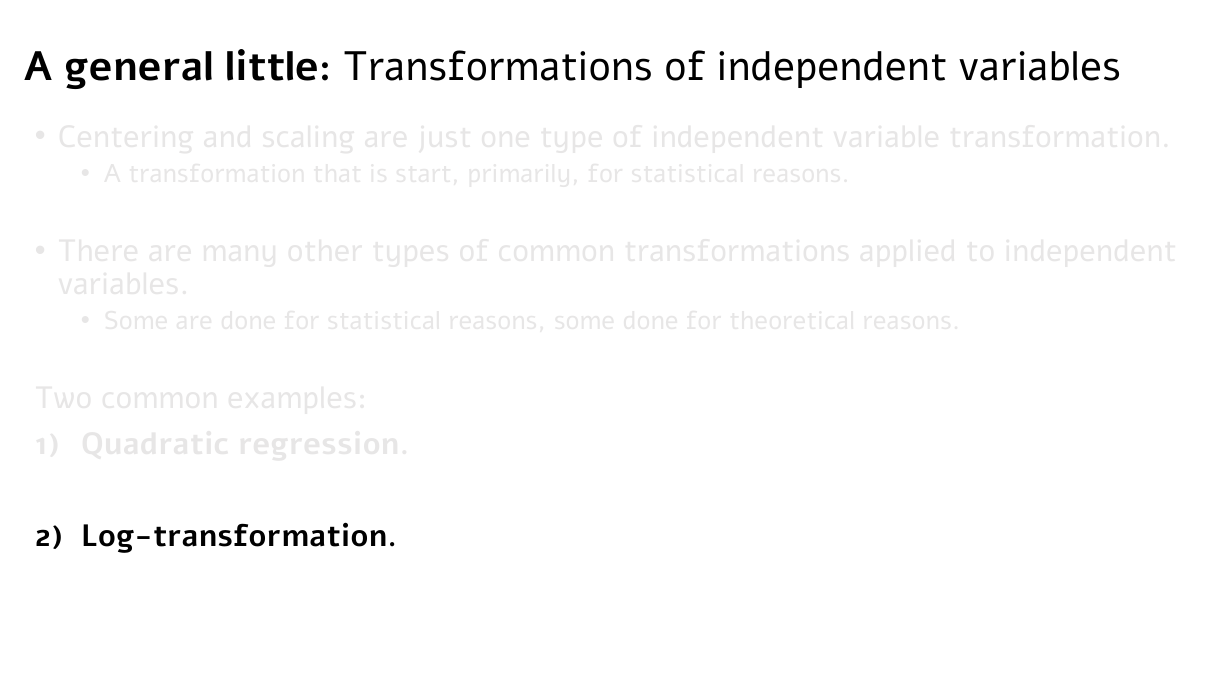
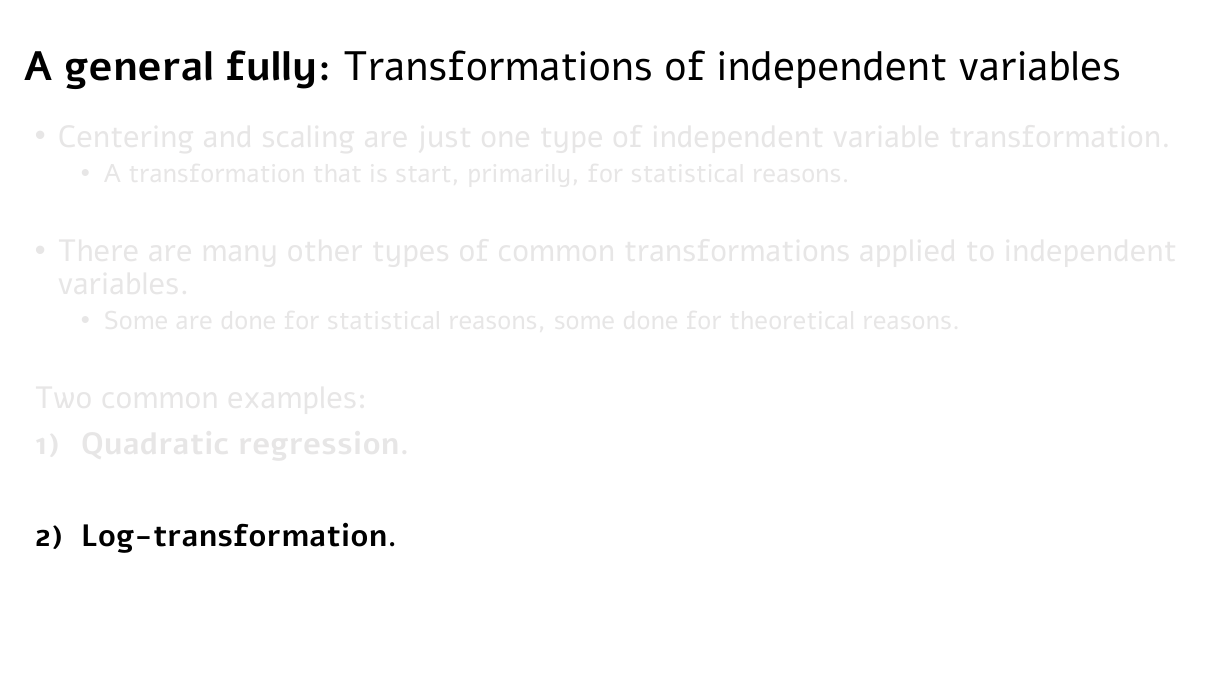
little: little -> fully
